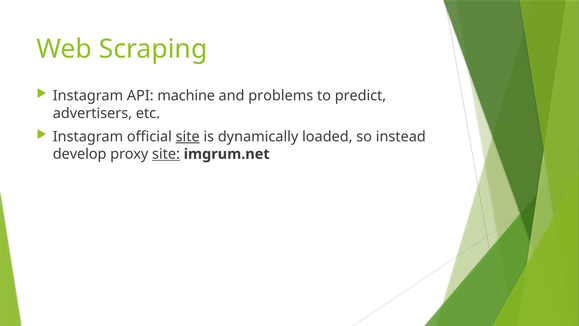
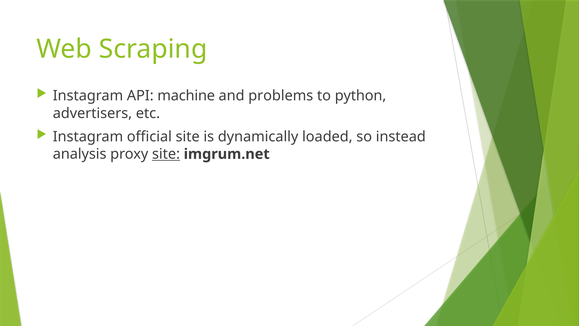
predict: predict -> python
site at (188, 137) underline: present -> none
develop: develop -> analysis
